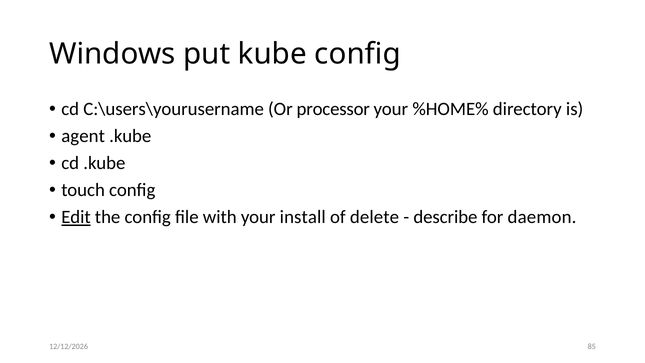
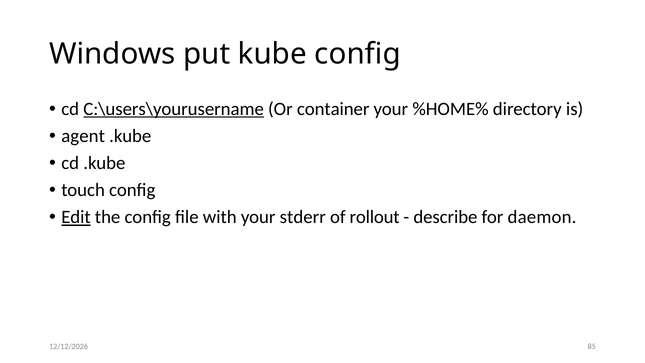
C:\users\yourusername underline: none -> present
processor: processor -> container
install: install -> stderr
delete: delete -> rollout
